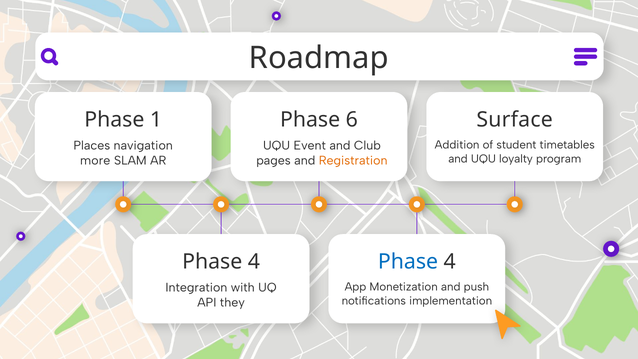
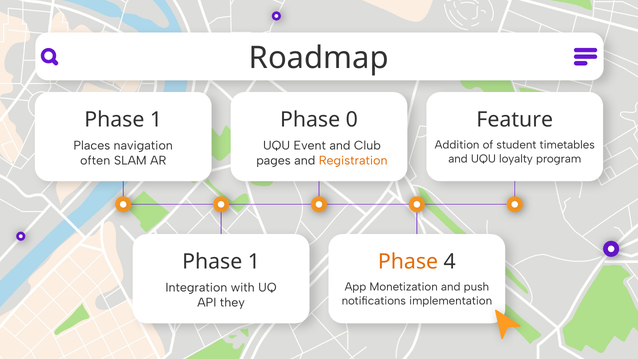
6: 6 -> 0
Surface: Surface -> Feature
more: more -> often
4 at (254, 262): 4 -> 1
Phase at (408, 262) colour: blue -> orange
